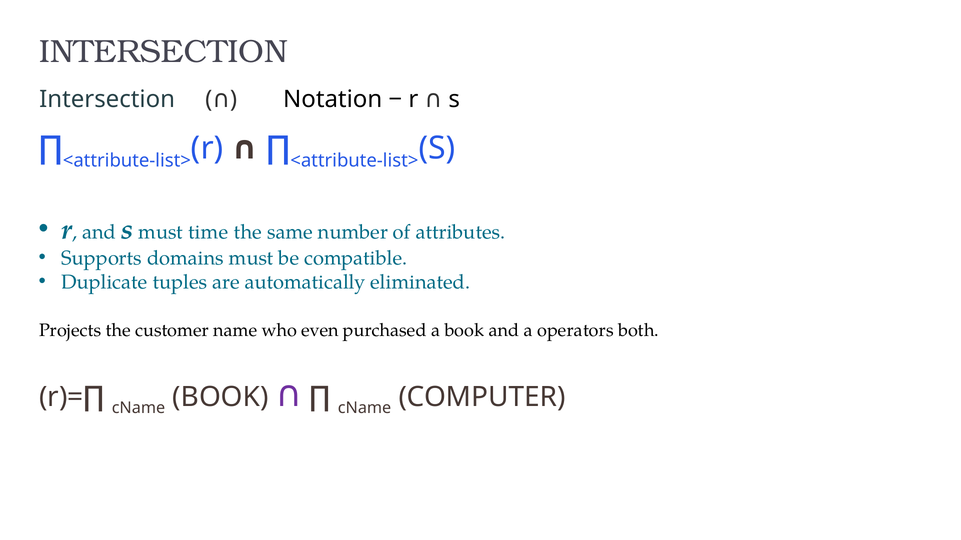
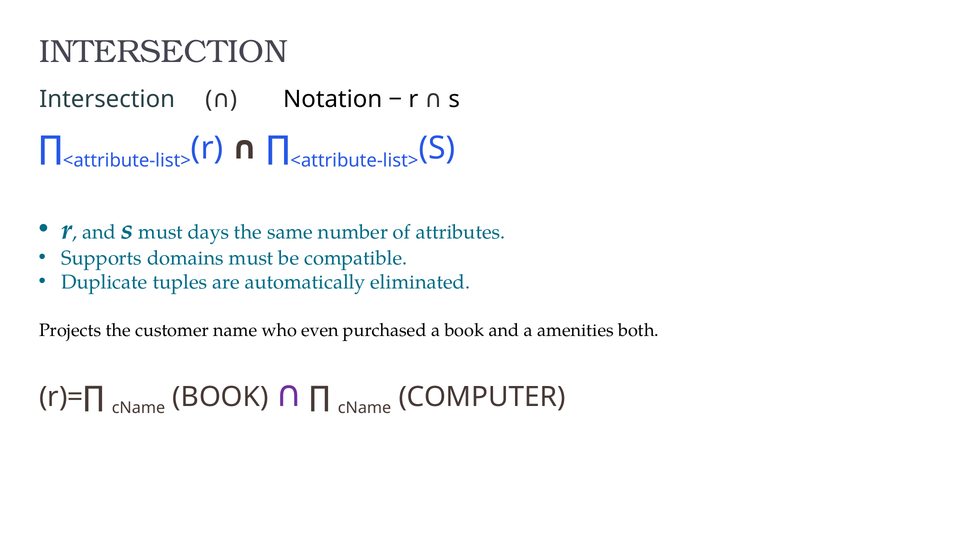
time: time -> days
operators: operators -> amenities
